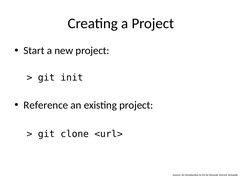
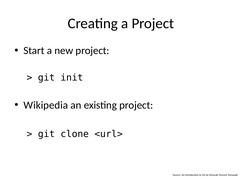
Reference: Reference -> Wikipedia
